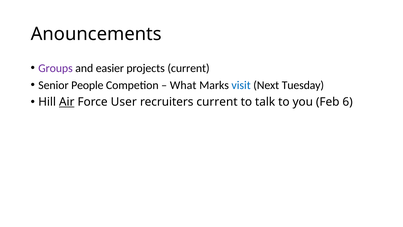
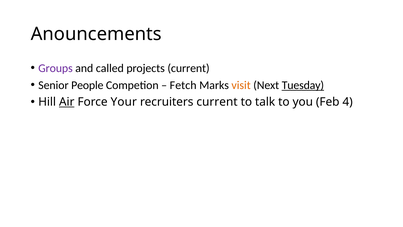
easier: easier -> called
What: What -> Fetch
visit colour: blue -> orange
Tuesday underline: none -> present
User: User -> Your
6: 6 -> 4
